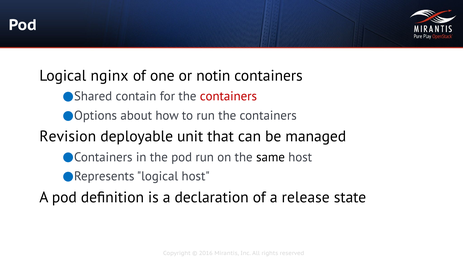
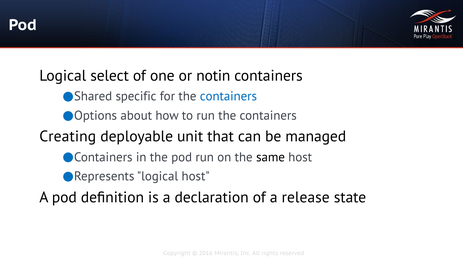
nginx: nginx -> select
contain: contain -> specific
containers at (228, 96) colour: red -> blue
Revision: Revision -> Creating
